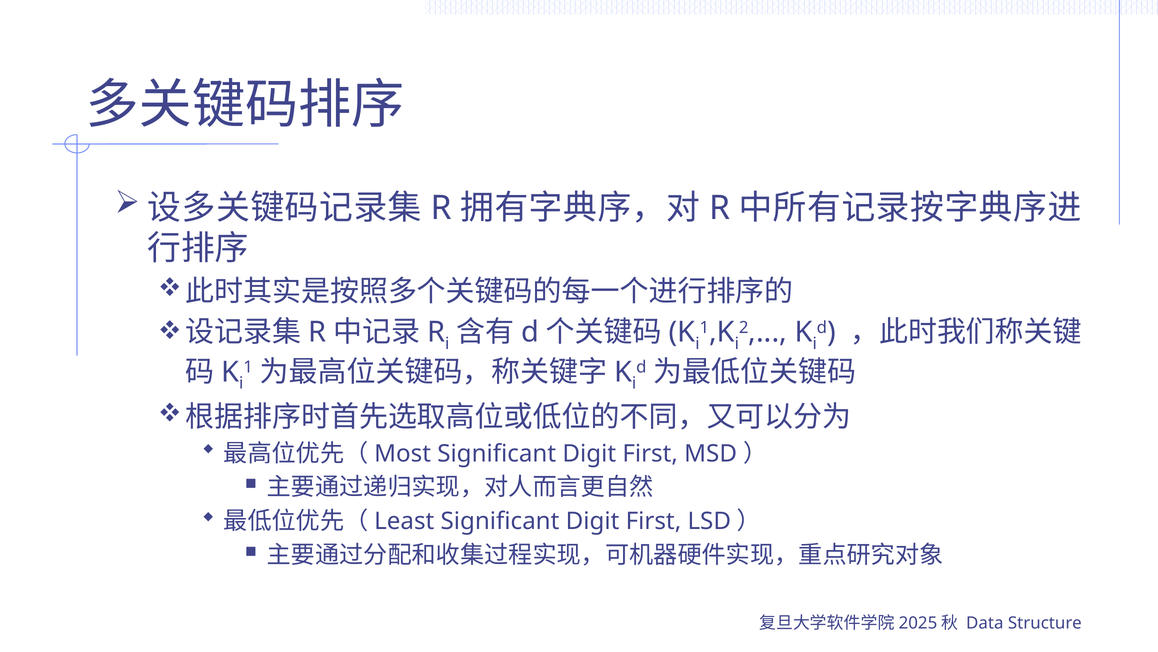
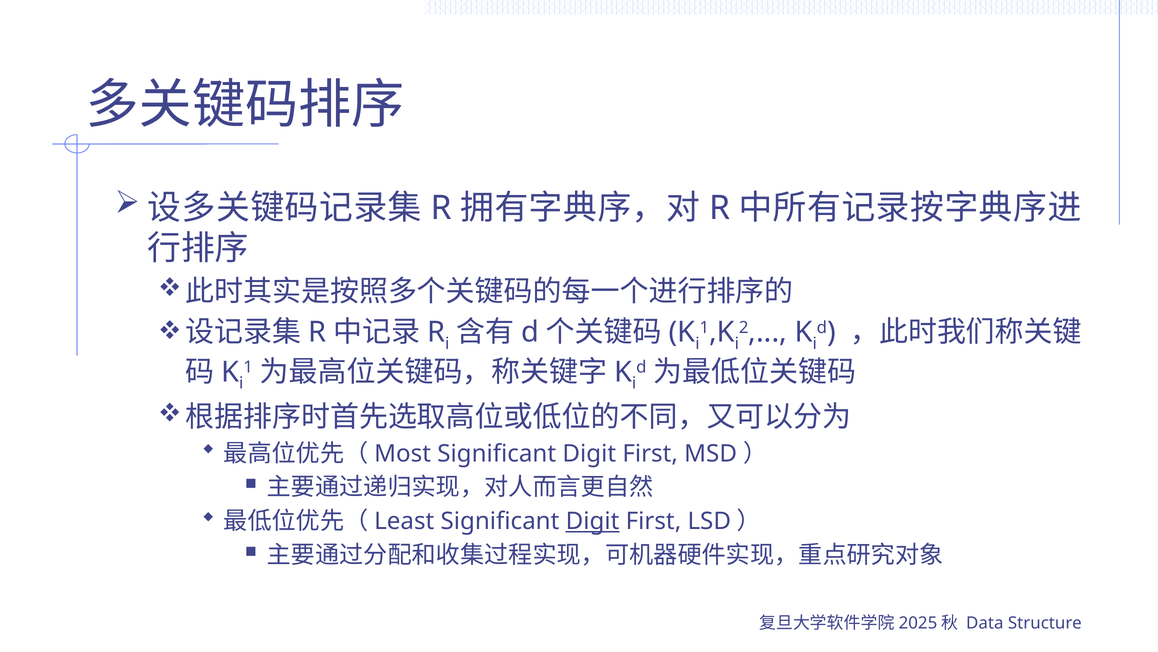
Digit at (593, 521) underline: none -> present
